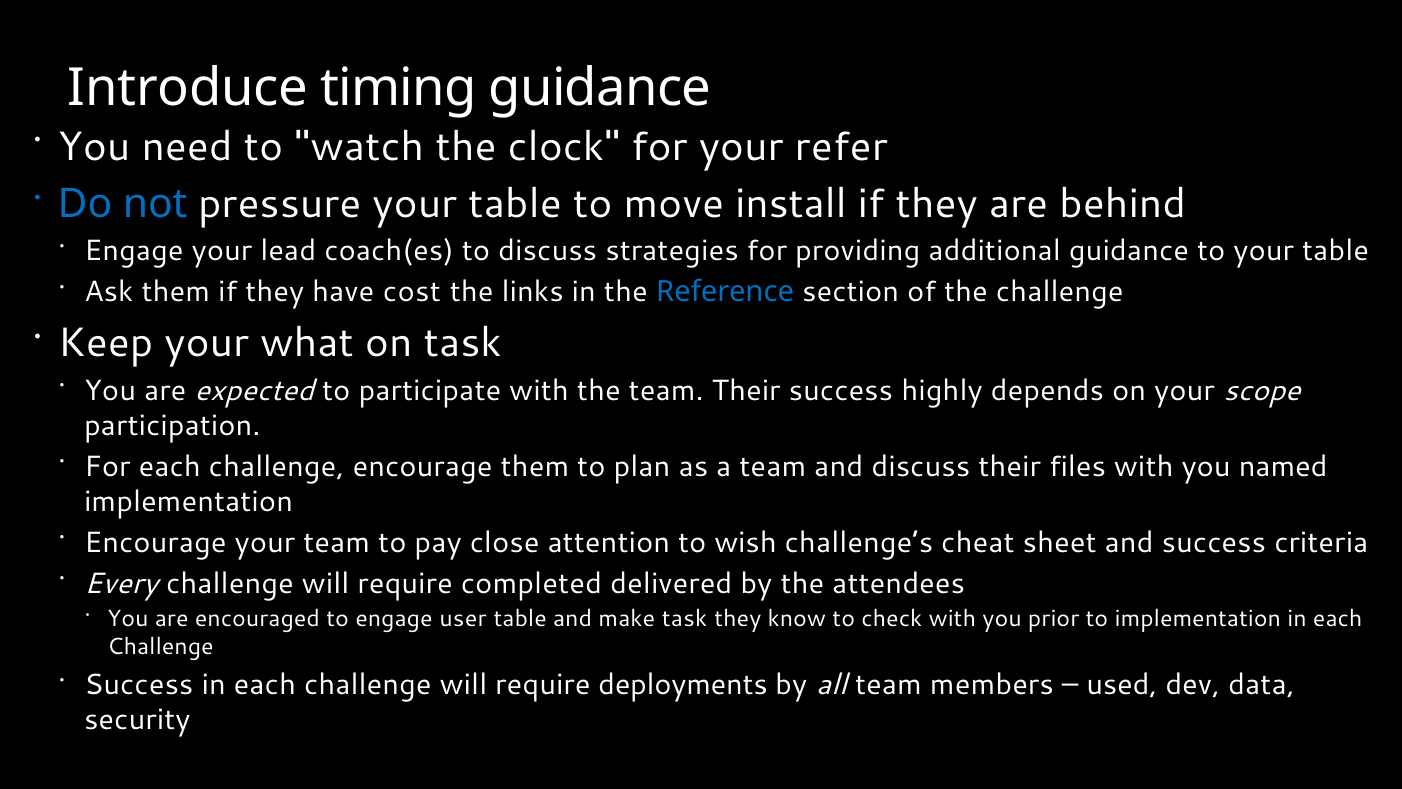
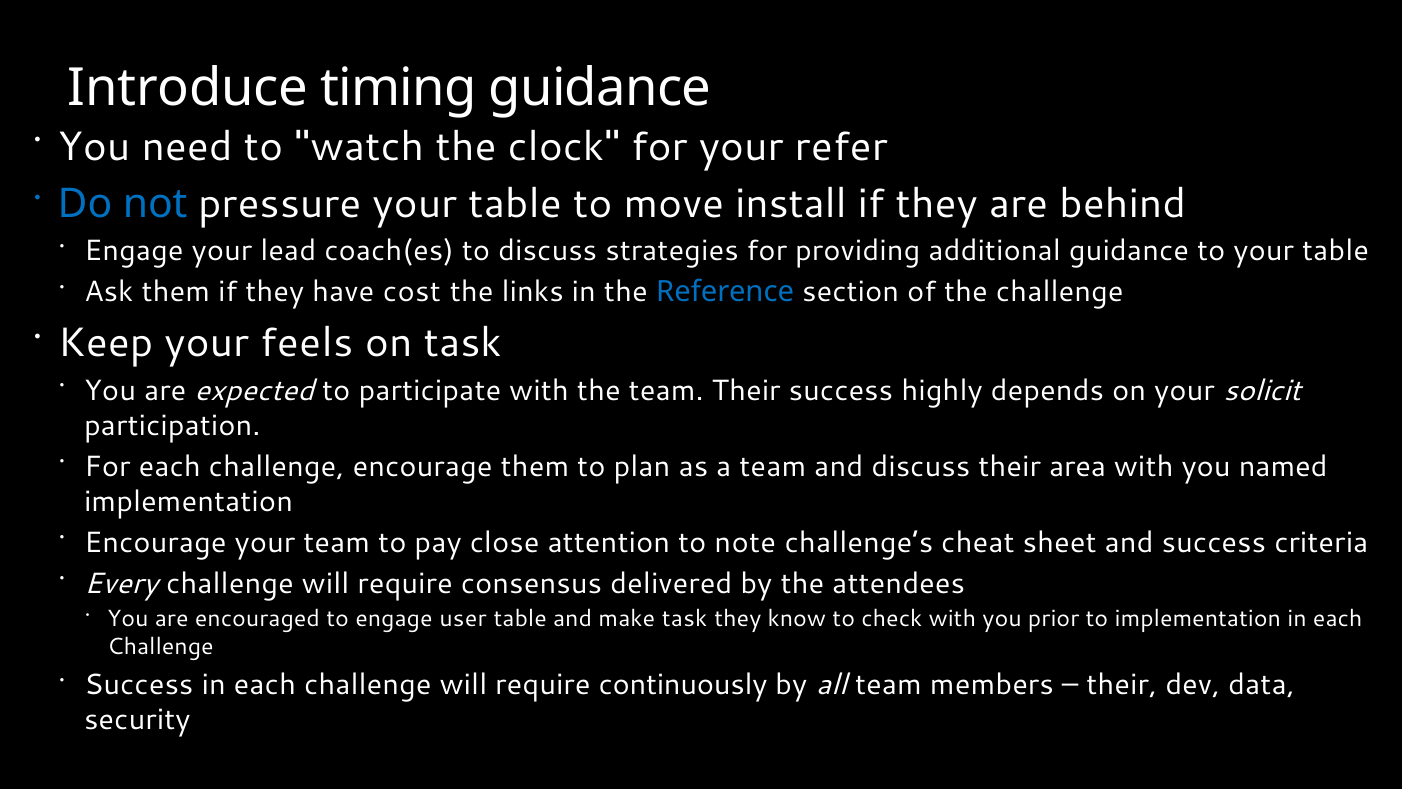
what: what -> feels
scope: scope -> solicit
files: files -> area
wish: wish -> note
completed: completed -> consensus
deployments: deployments -> continuously
used at (1122, 685): used -> their
